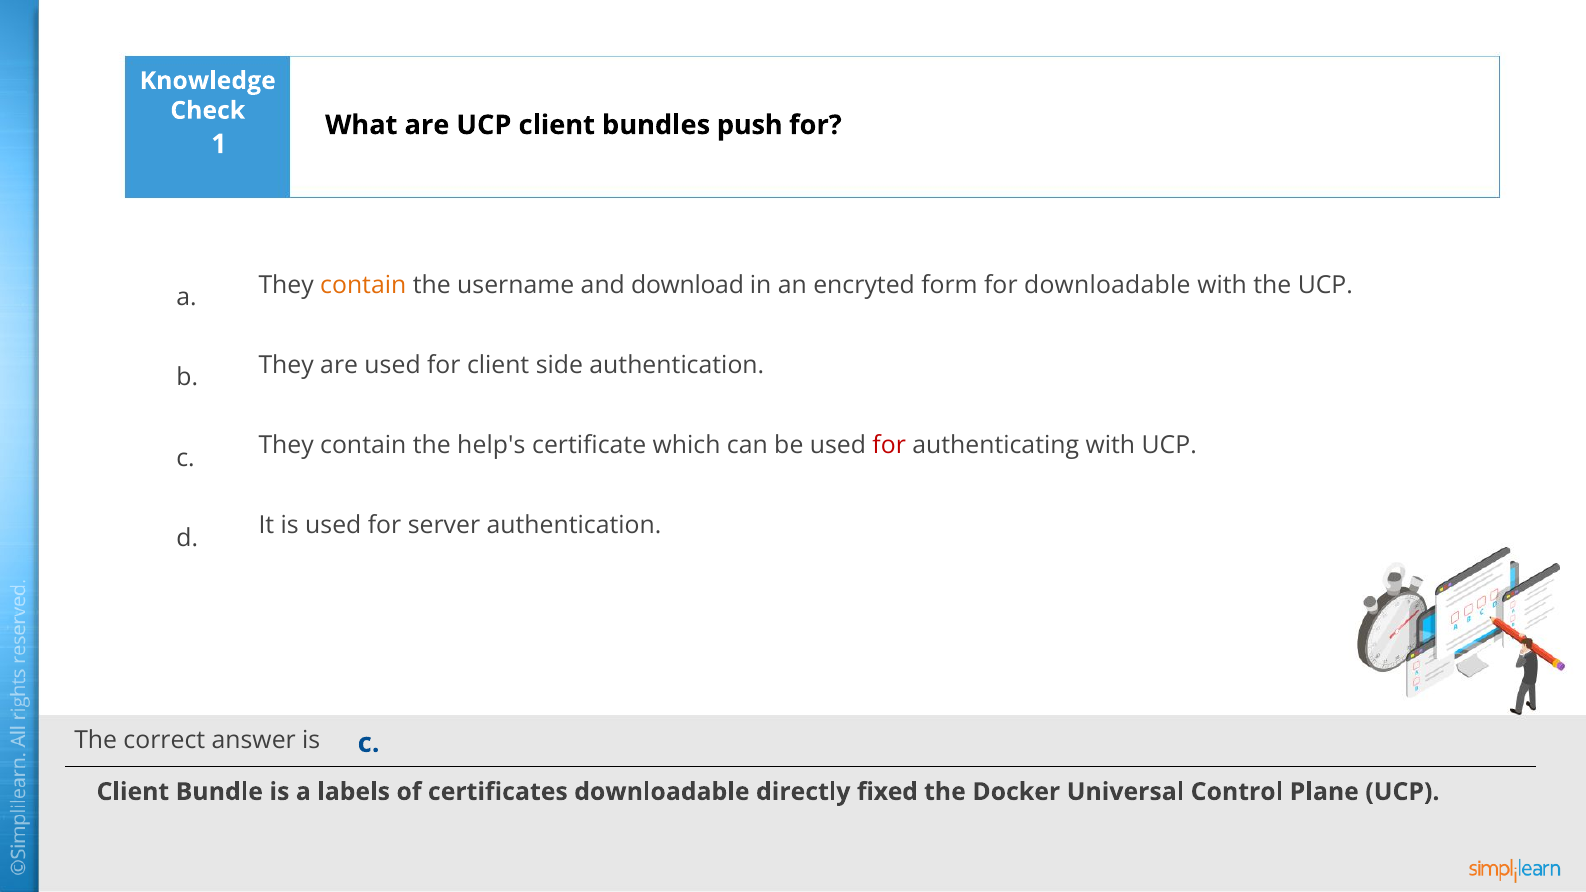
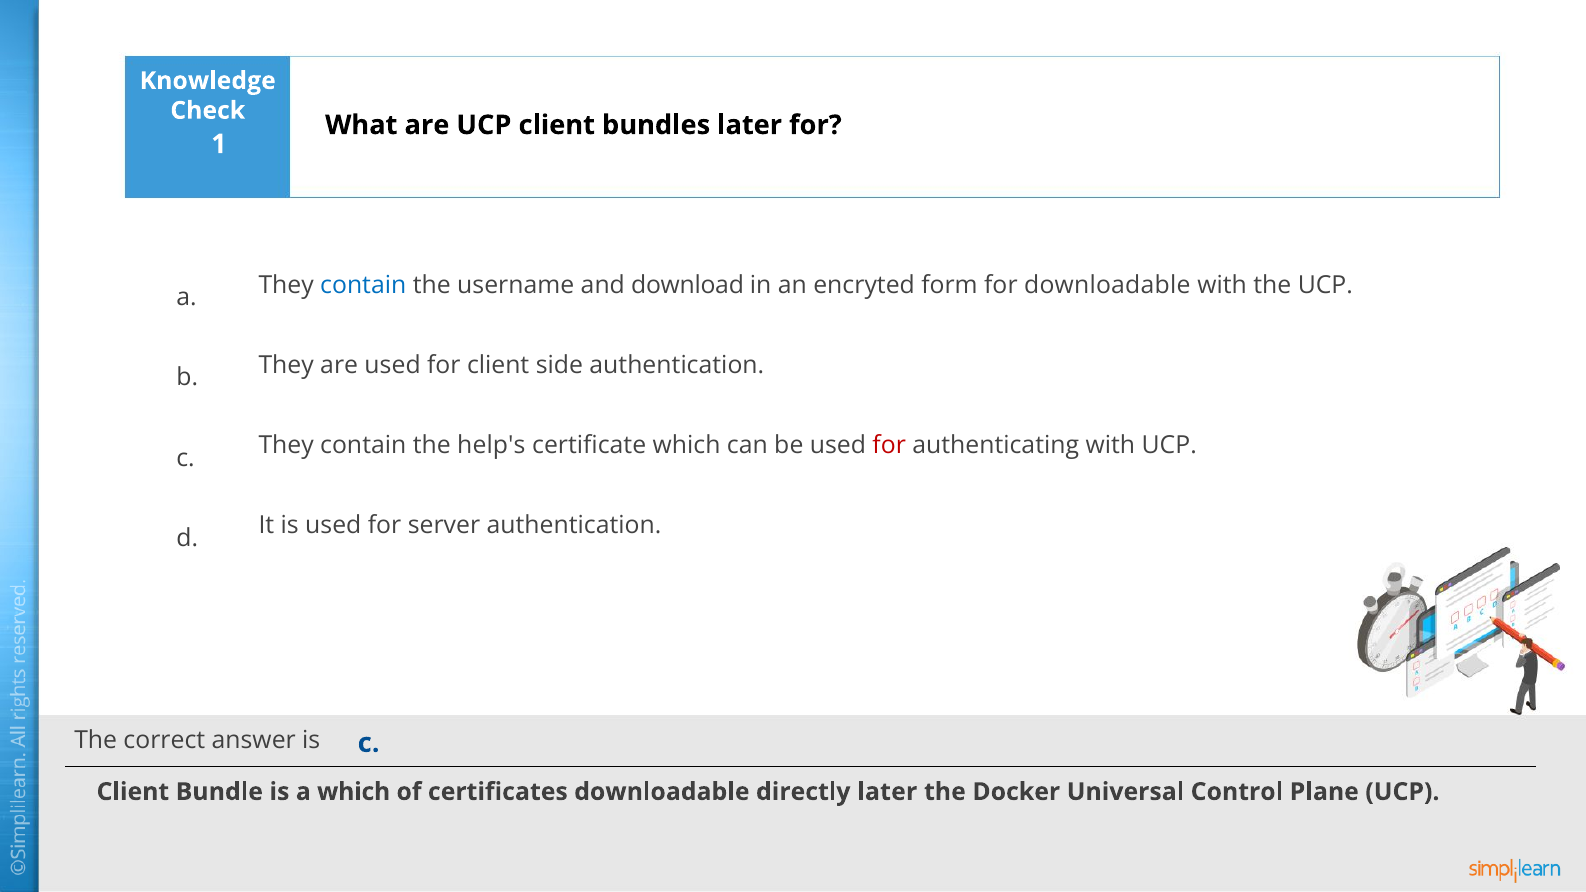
bundles push: push -> later
contain at (363, 285) colour: orange -> blue
a labels: labels -> which
directly fixed: fixed -> later
